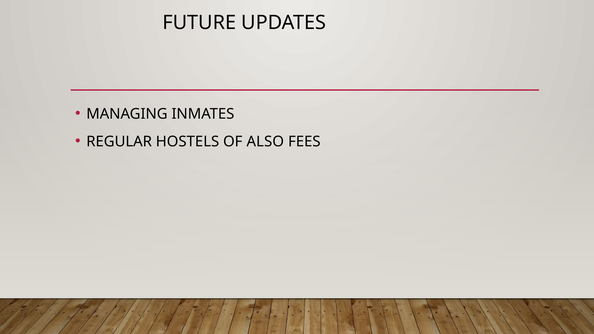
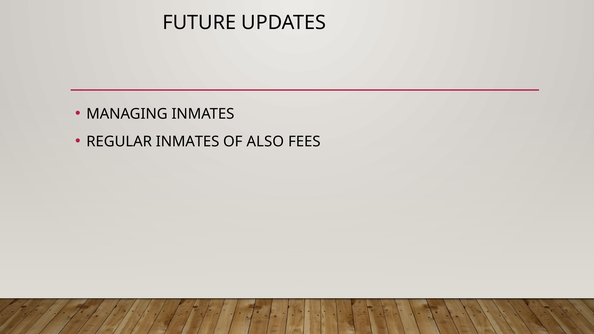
REGULAR HOSTELS: HOSTELS -> INMATES
